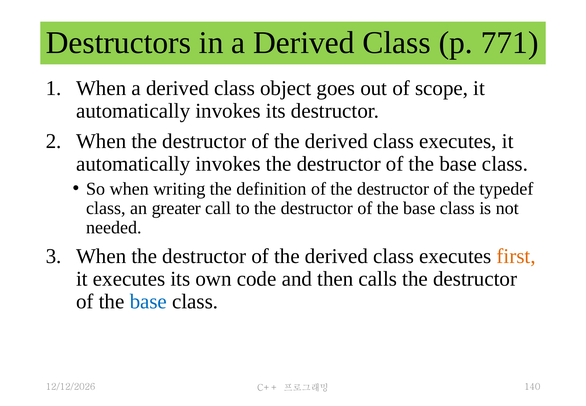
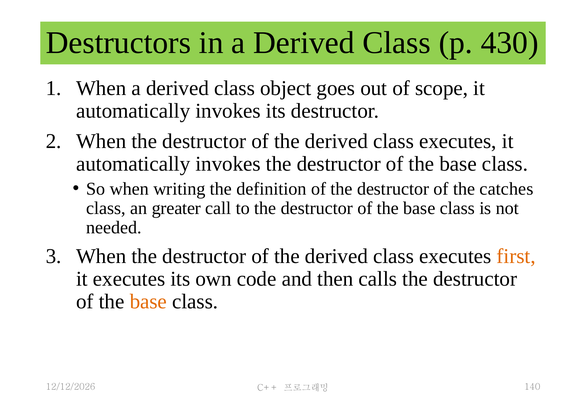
771: 771 -> 430
typedef: typedef -> catches
base at (148, 301) colour: blue -> orange
